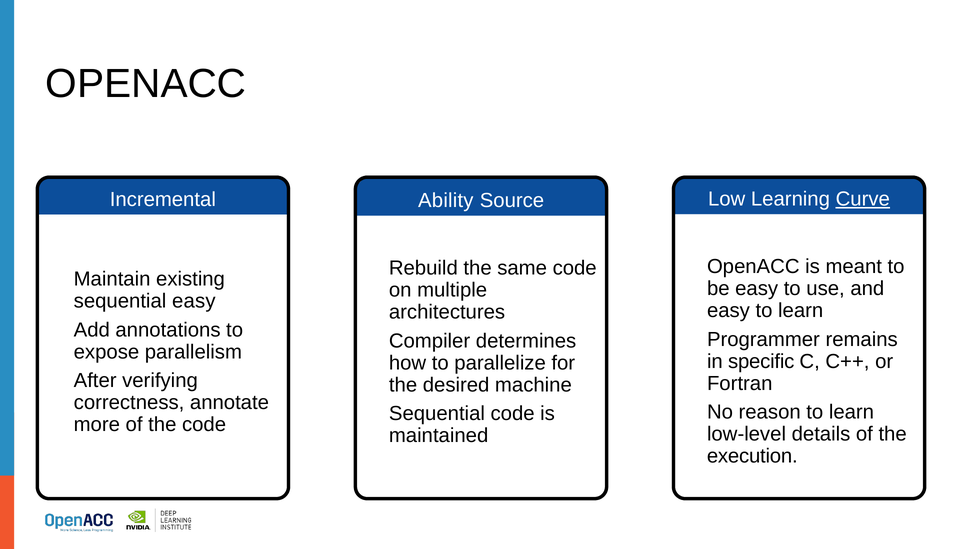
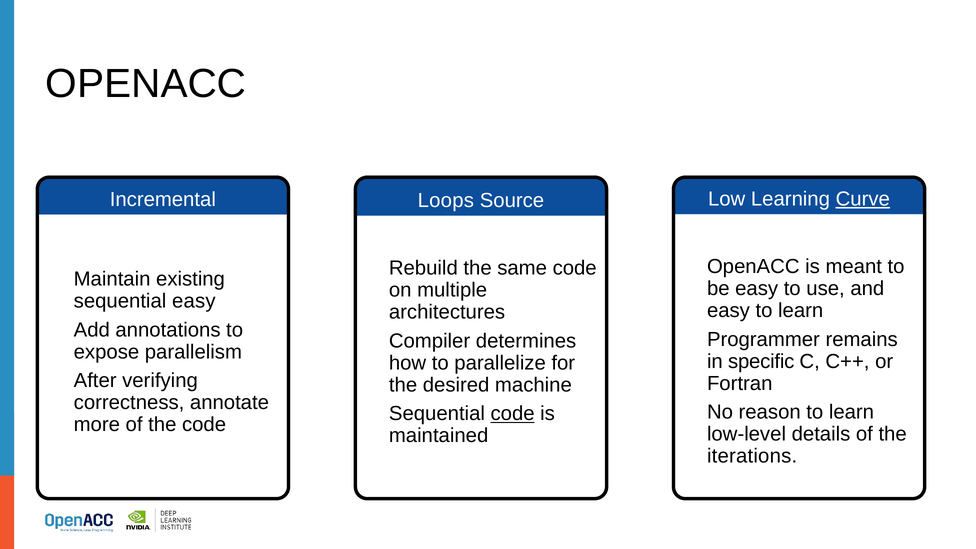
Ability: Ability -> Loops
code at (513, 414) underline: none -> present
execution: execution -> iterations
